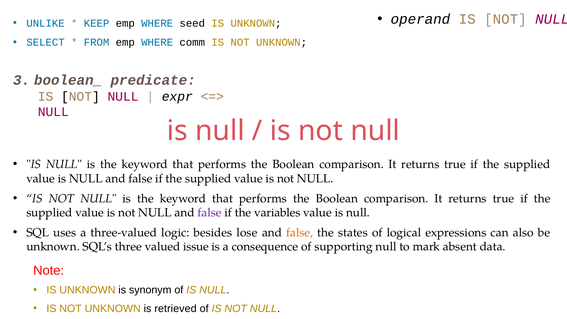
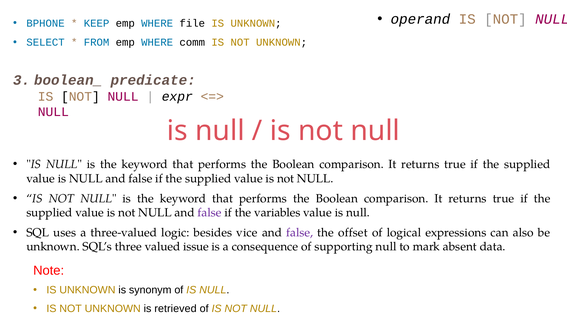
UNLIKE: UNLIKE -> BPHONE
seed: seed -> file
lose: lose -> vice
false at (300, 232) colour: orange -> purple
states: states -> offset
